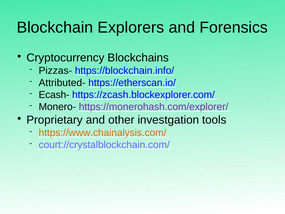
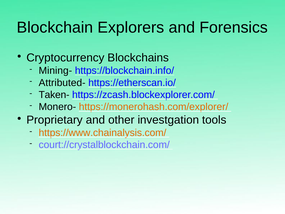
Pizzas-: Pizzas- -> Mining-
Ecash-: Ecash- -> Taken-
https://monerohash.com/explorer/ colour: purple -> orange
